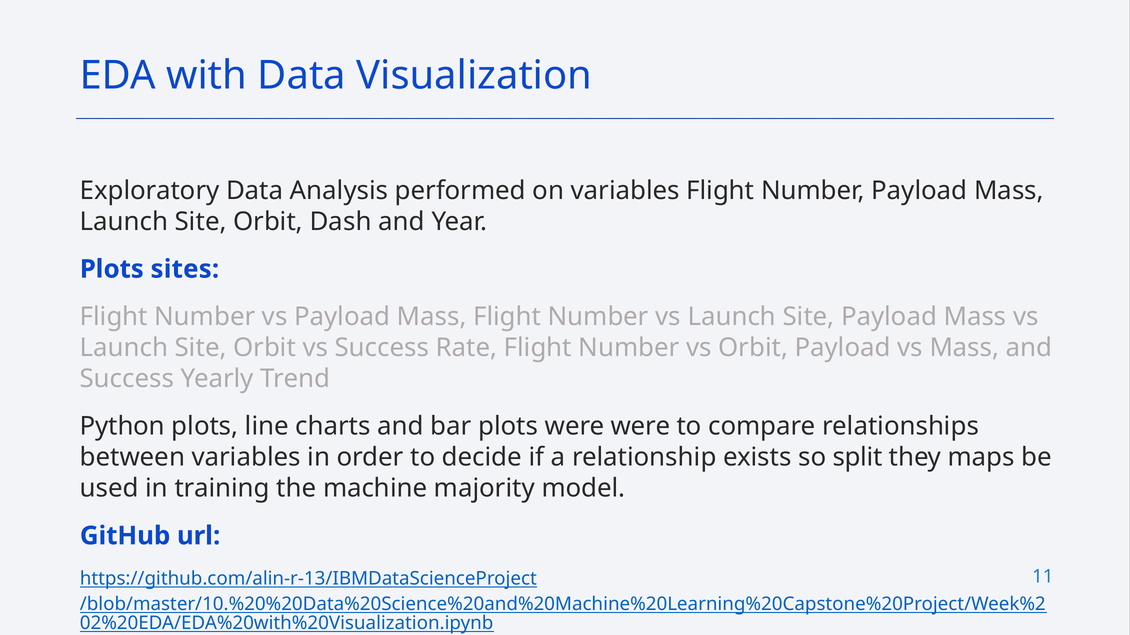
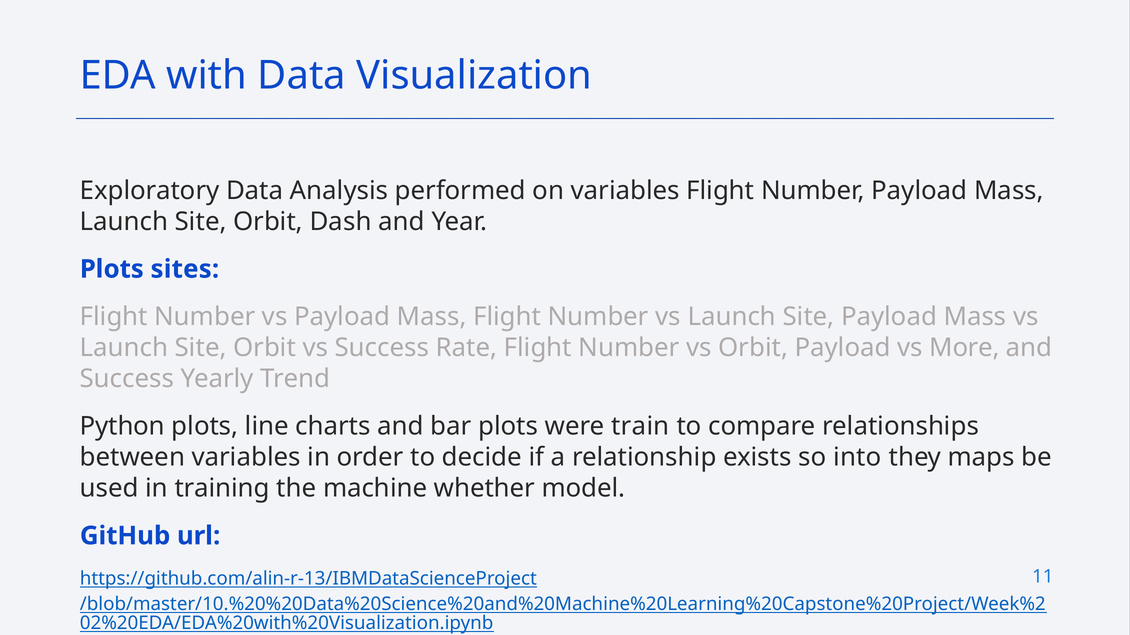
vs Mass: Mass -> More
were were: were -> train
split: split -> into
majority: majority -> whether
